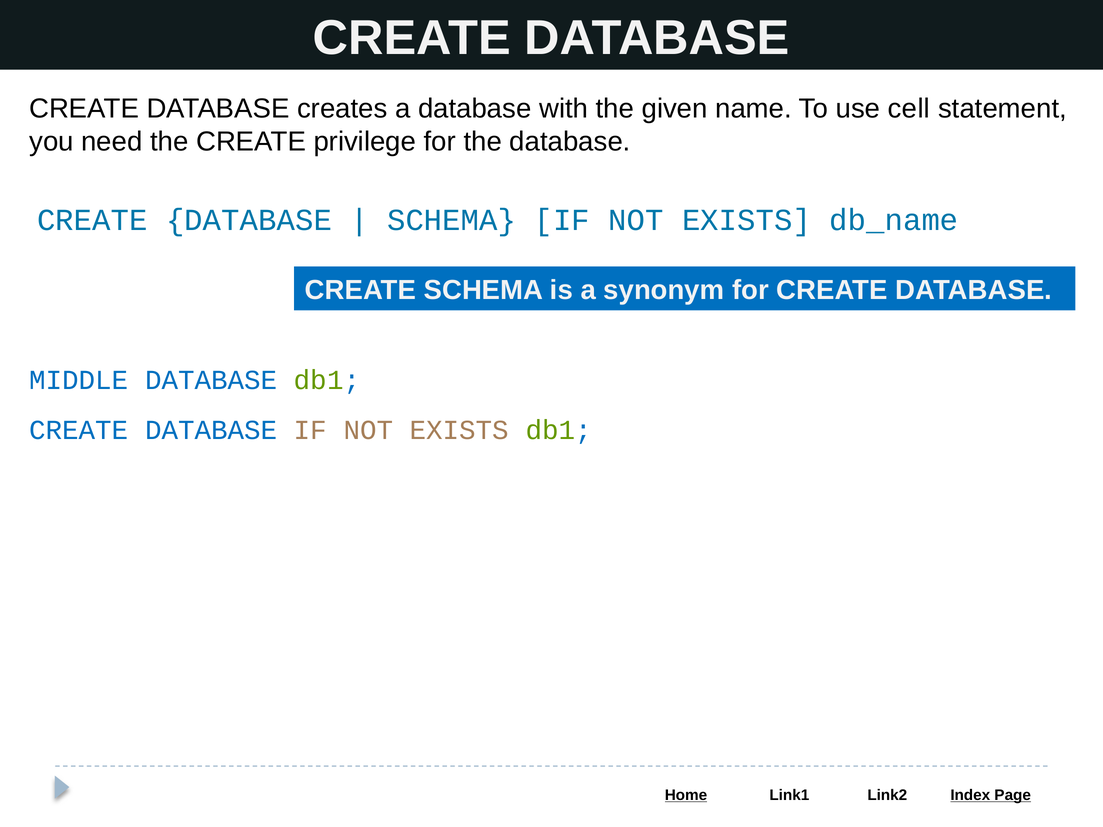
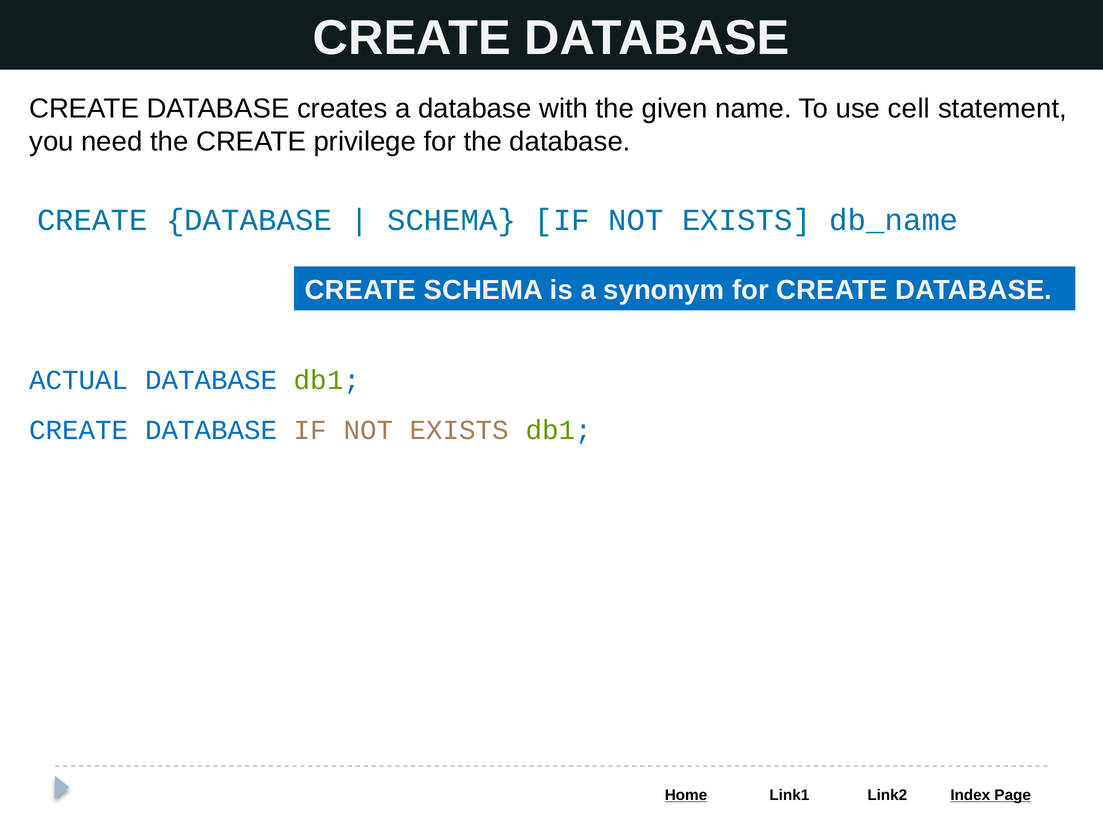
MIDDLE: MIDDLE -> ACTUAL
